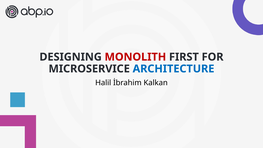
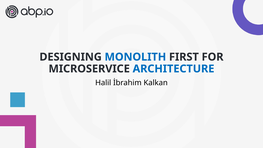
MONOLITH colour: red -> blue
